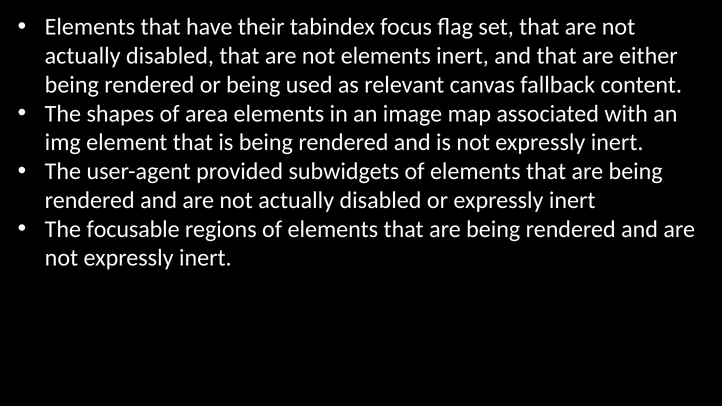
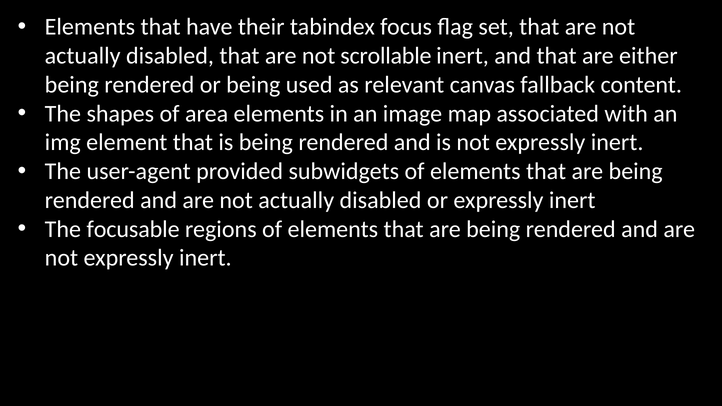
not elements: elements -> scrollable
